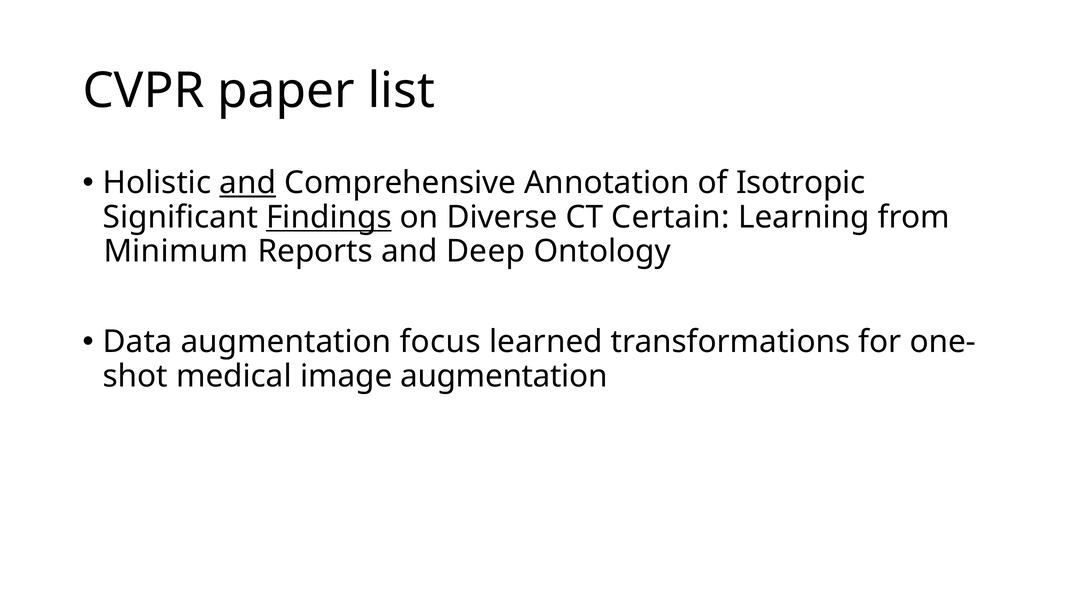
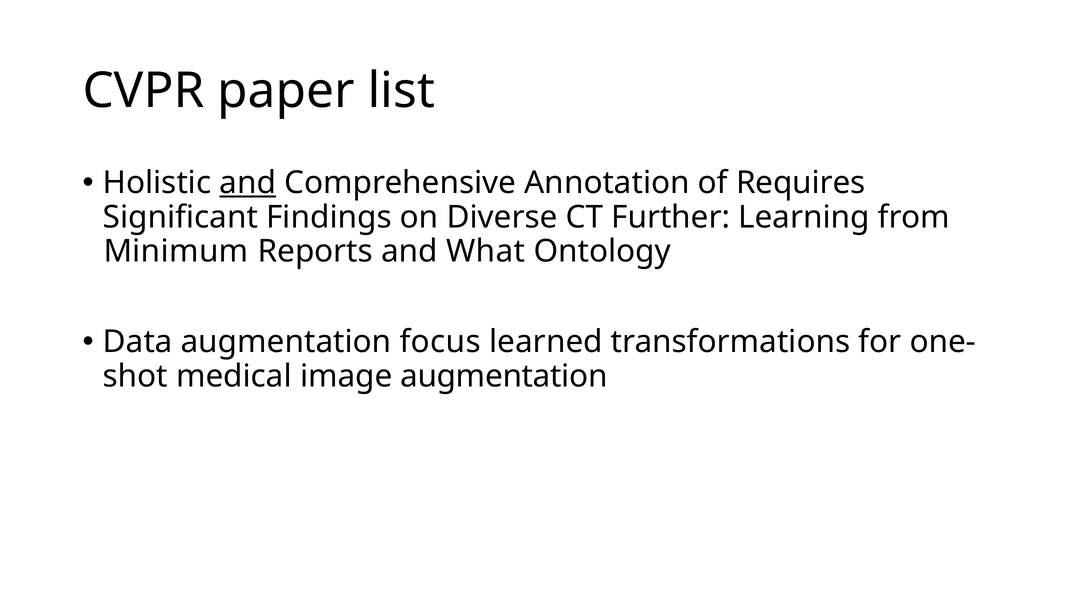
Isotropic: Isotropic -> Requires
Findings underline: present -> none
Certain: Certain -> Further
Deep: Deep -> What
